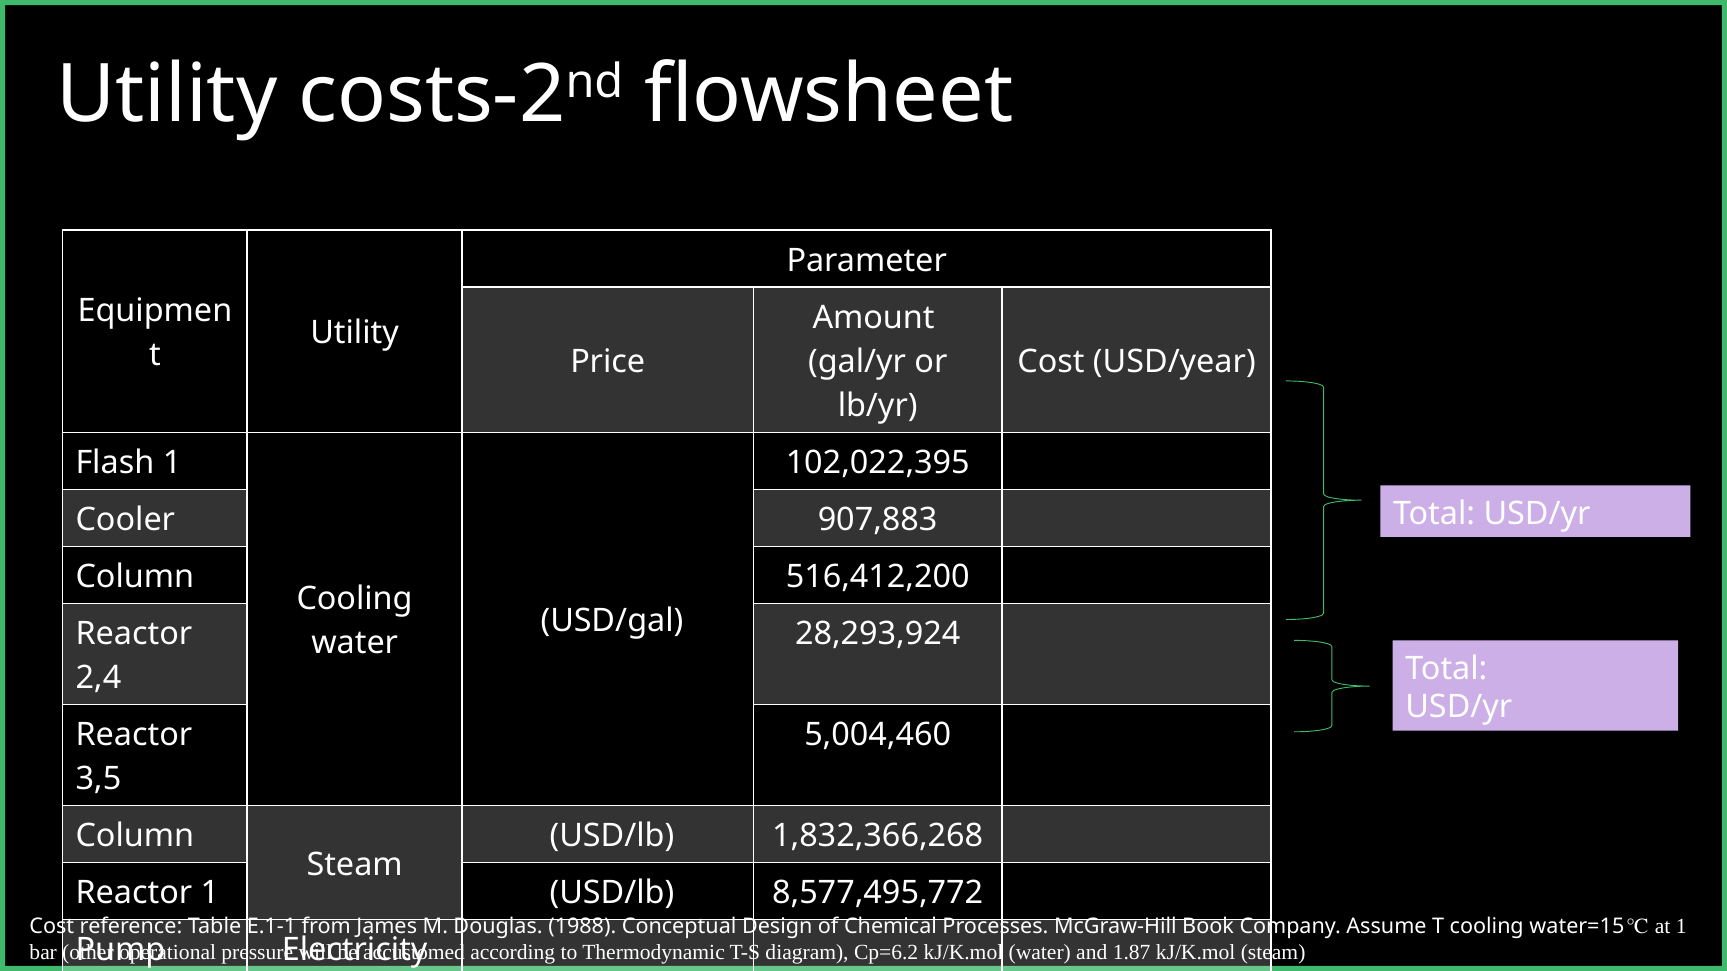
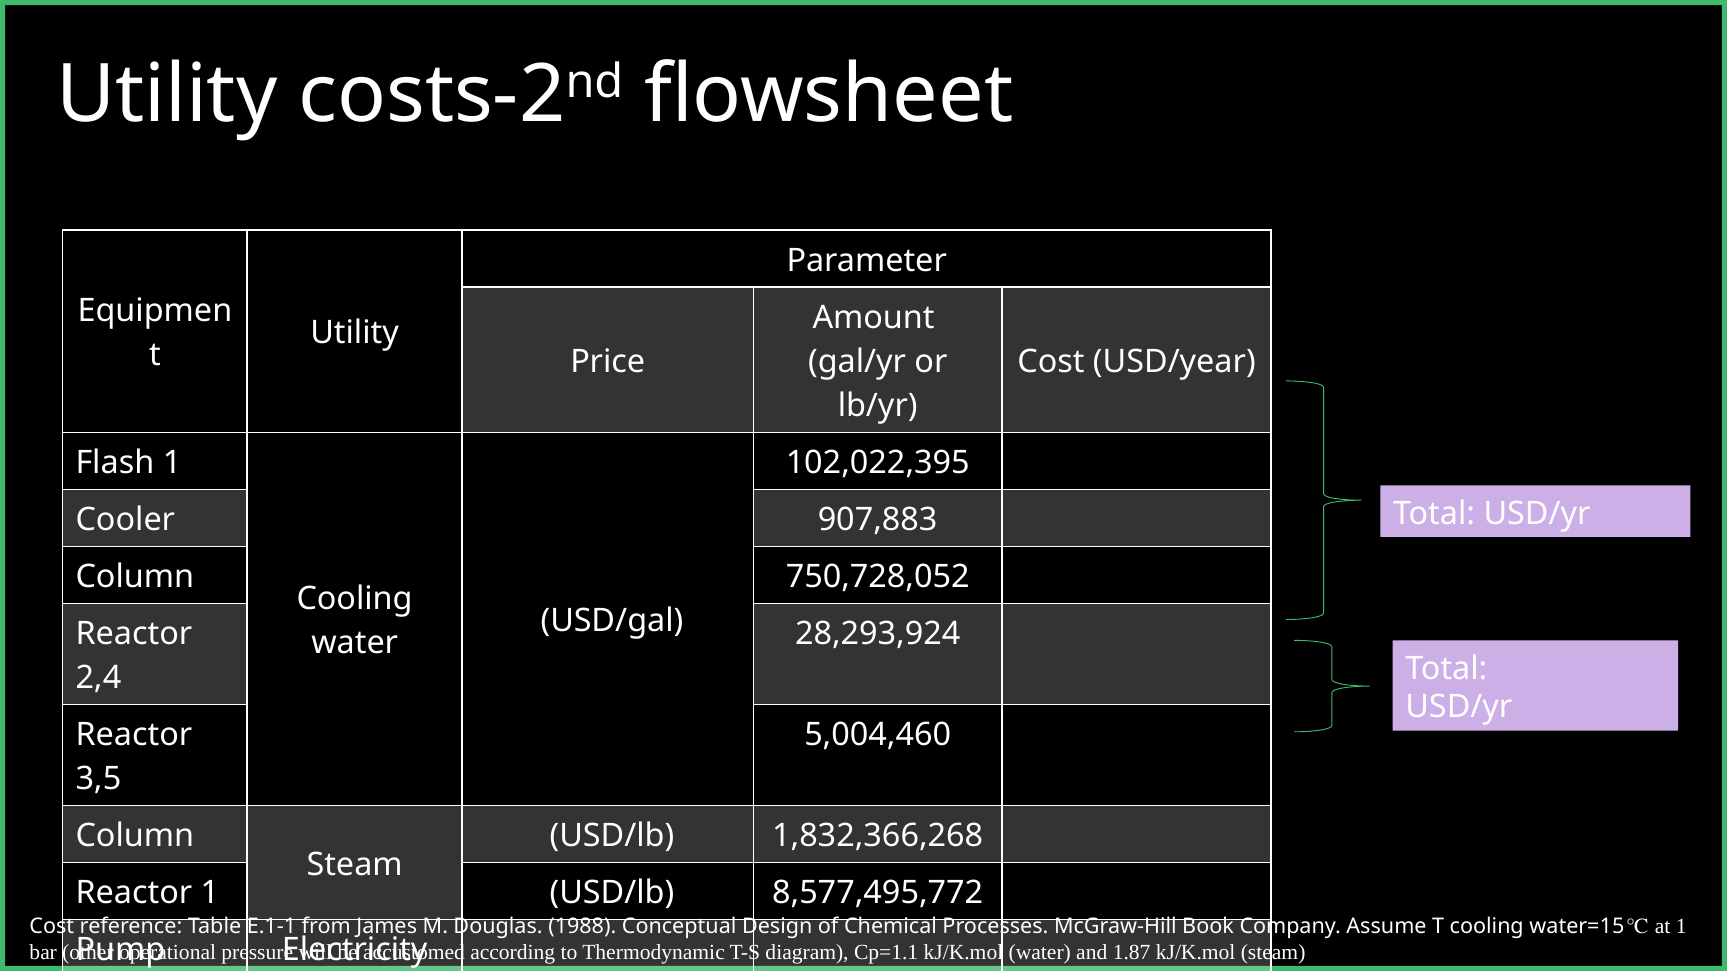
516,412,200: 516,412,200 -> 750,728,052
Cp=6.2: Cp=6.2 -> Cp=1.1
